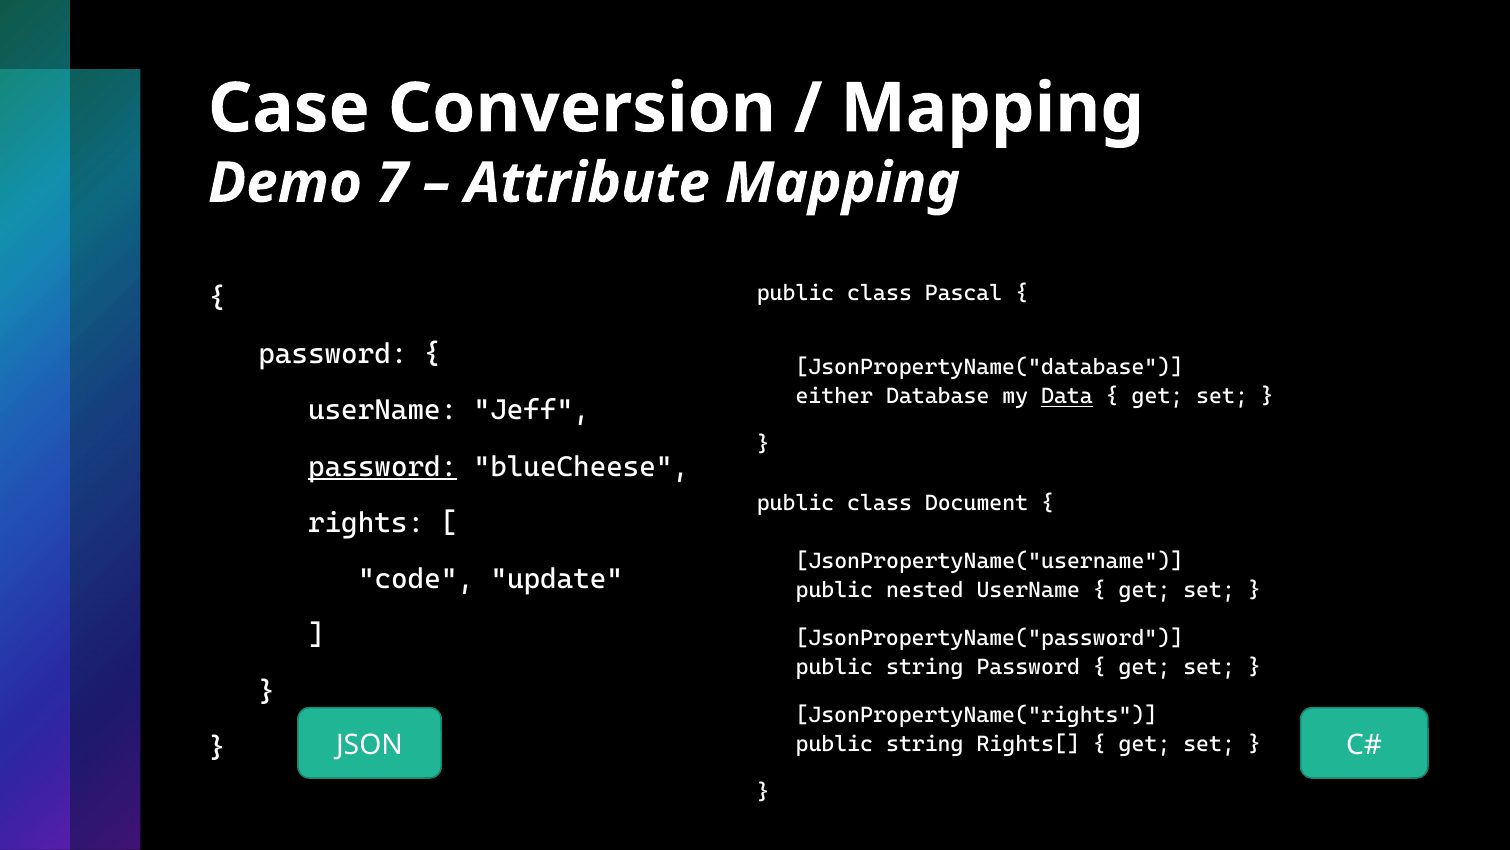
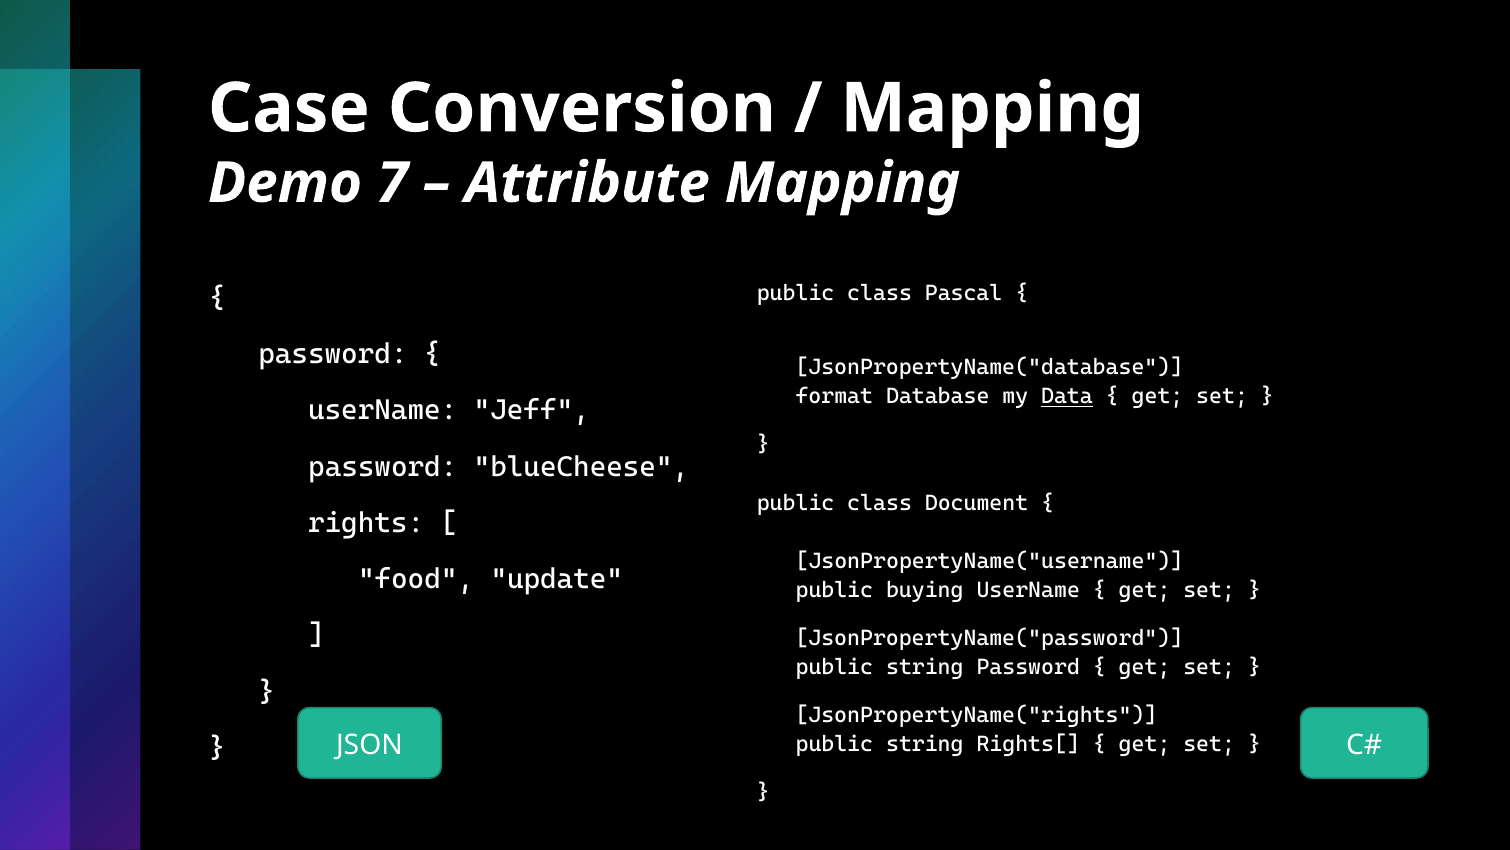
either: either -> format
password at (383, 466) underline: present -> none
code: code -> food
nested: nested -> buying
